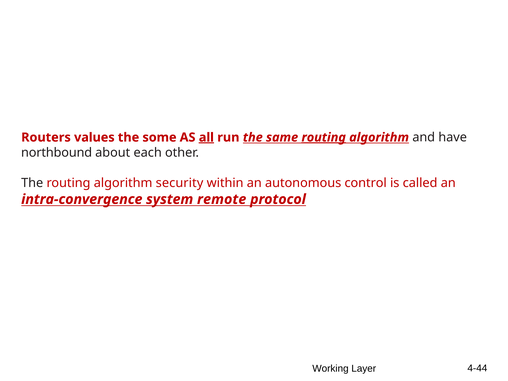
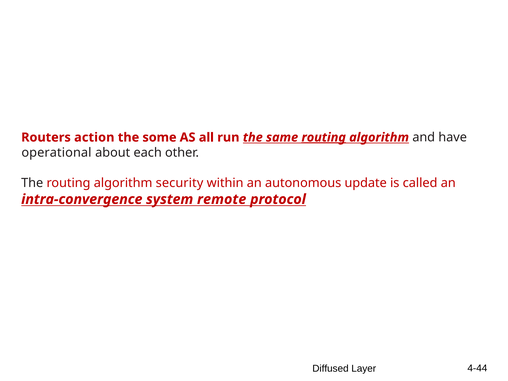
values: values -> action
all underline: present -> none
northbound: northbound -> operational
control: control -> update
Working: Working -> Diffused
